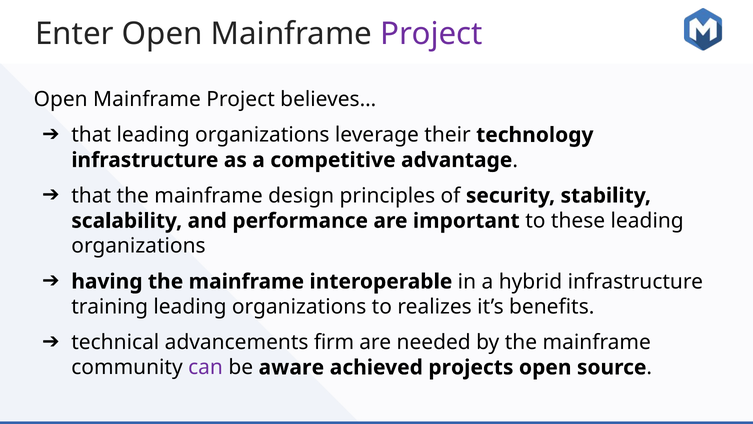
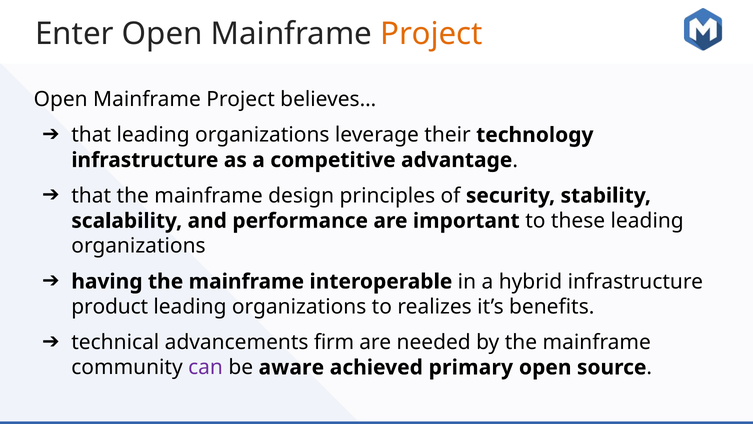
Project at (431, 34) colour: purple -> orange
training: training -> product
projects: projects -> primary
